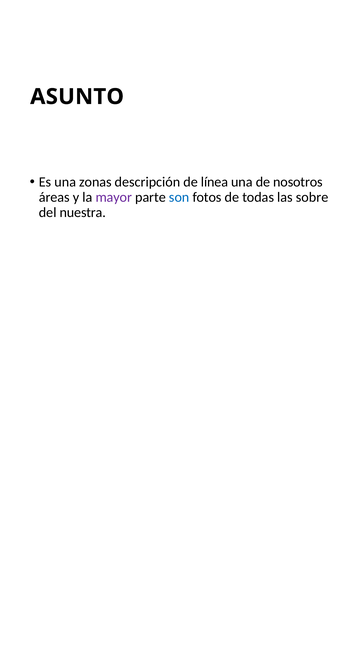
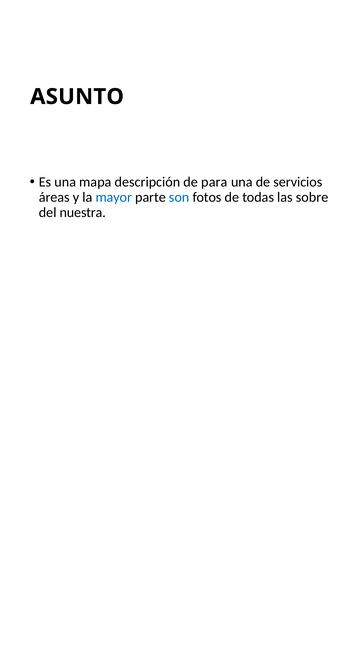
zonas: zonas -> mapa
línea: línea -> para
nosotros: nosotros -> servicios
mayor colour: purple -> blue
